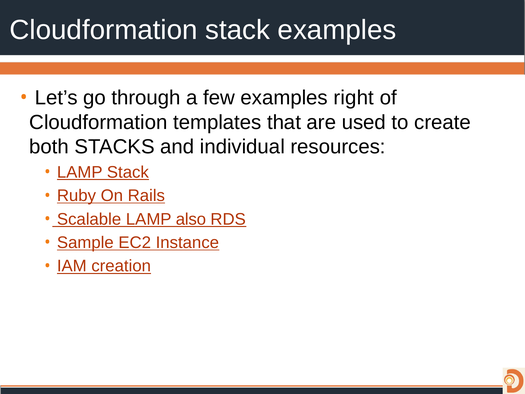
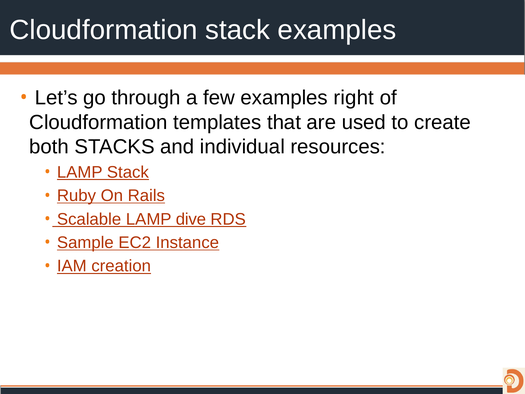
also: also -> dive
